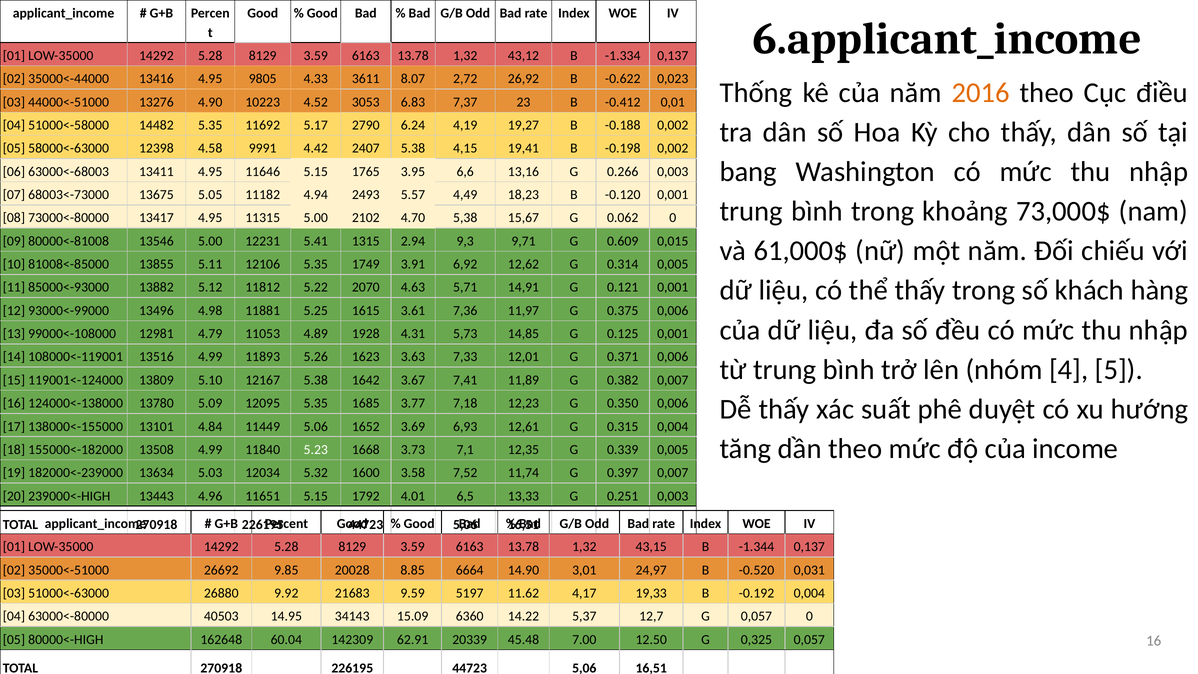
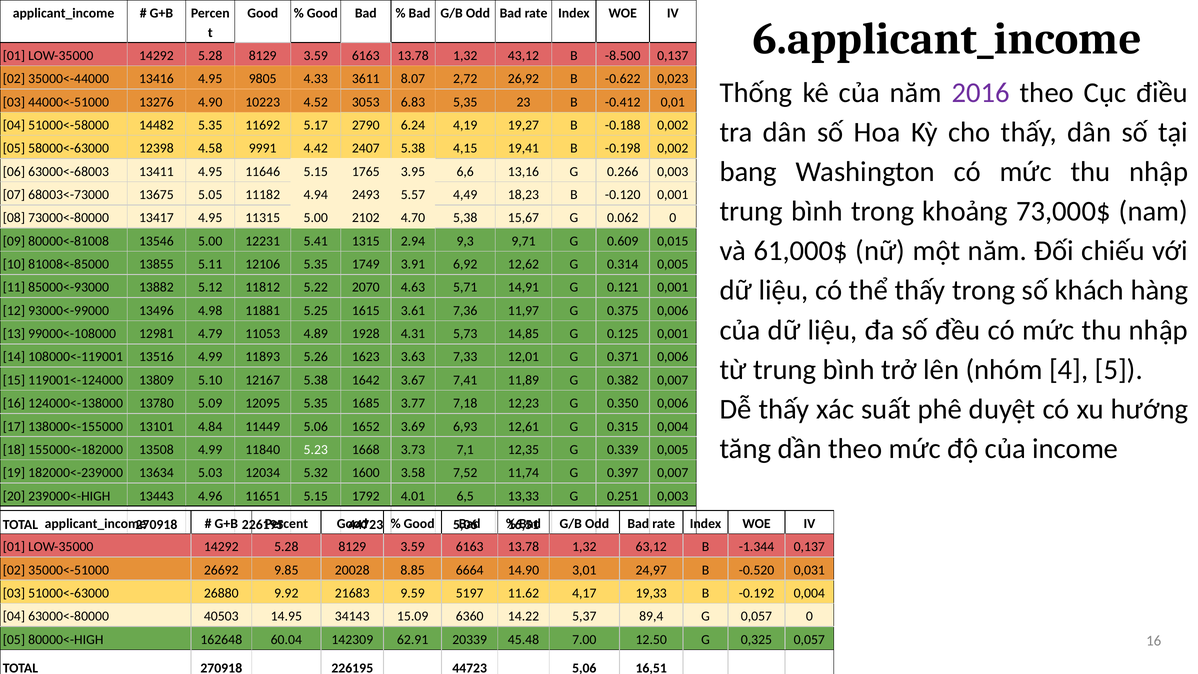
-1.334: -1.334 -> -8.500
2016 colour: orange -> purple
7,37: 7,37 -> 5,35
43,15: 43,15 -> 63,12
12,7: 12,7 -> 89,4
